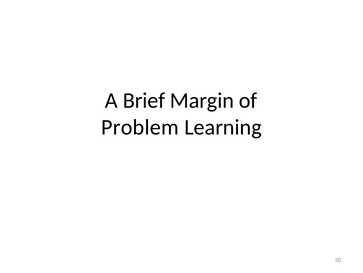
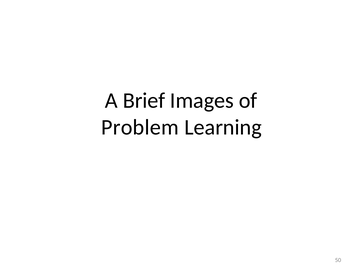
Margin: Margin -> Images
